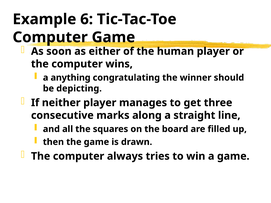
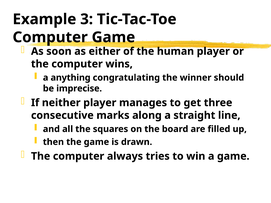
6: 6 -> 3
depicting: depicting -> imprecise
